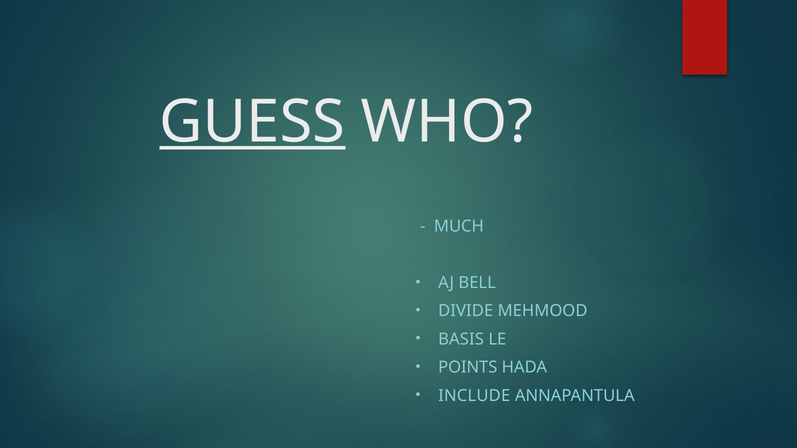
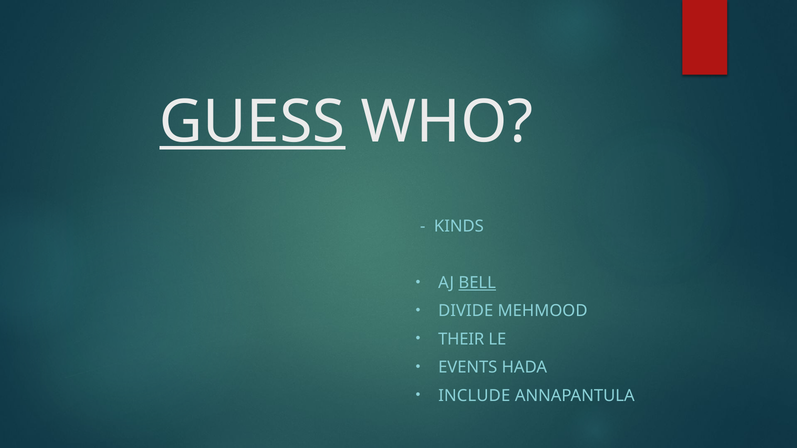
MUCH: MUCH -> KINDS
BELL underline: none -> present
BASIS: BASIS -> THEIR
POINTS: POINTS -> EVENTS
